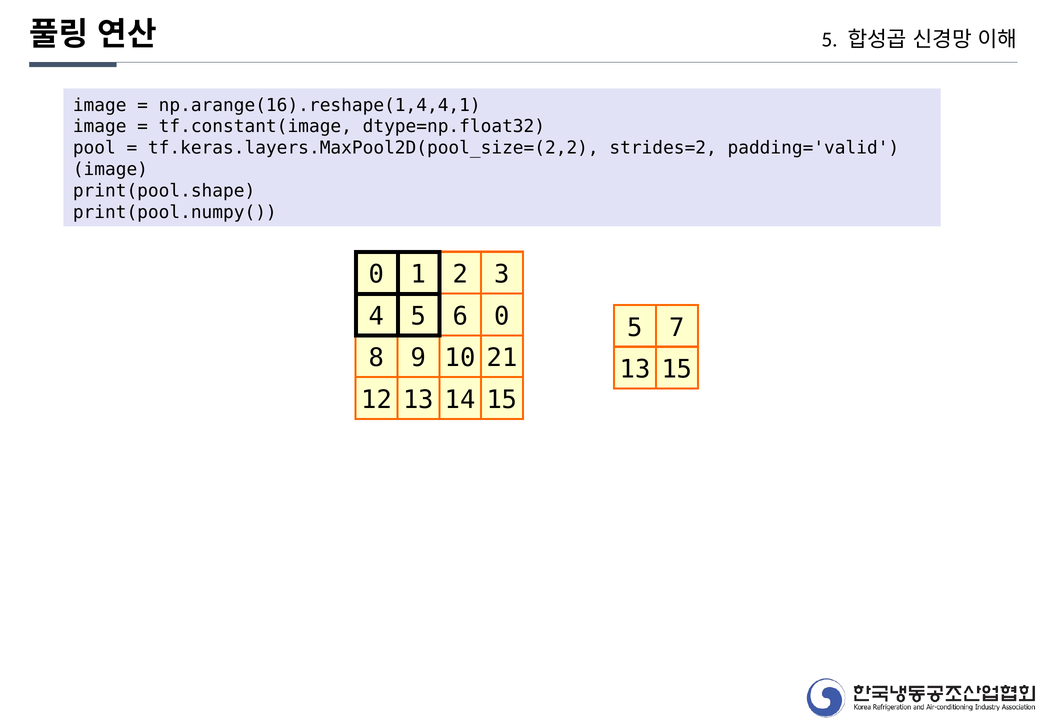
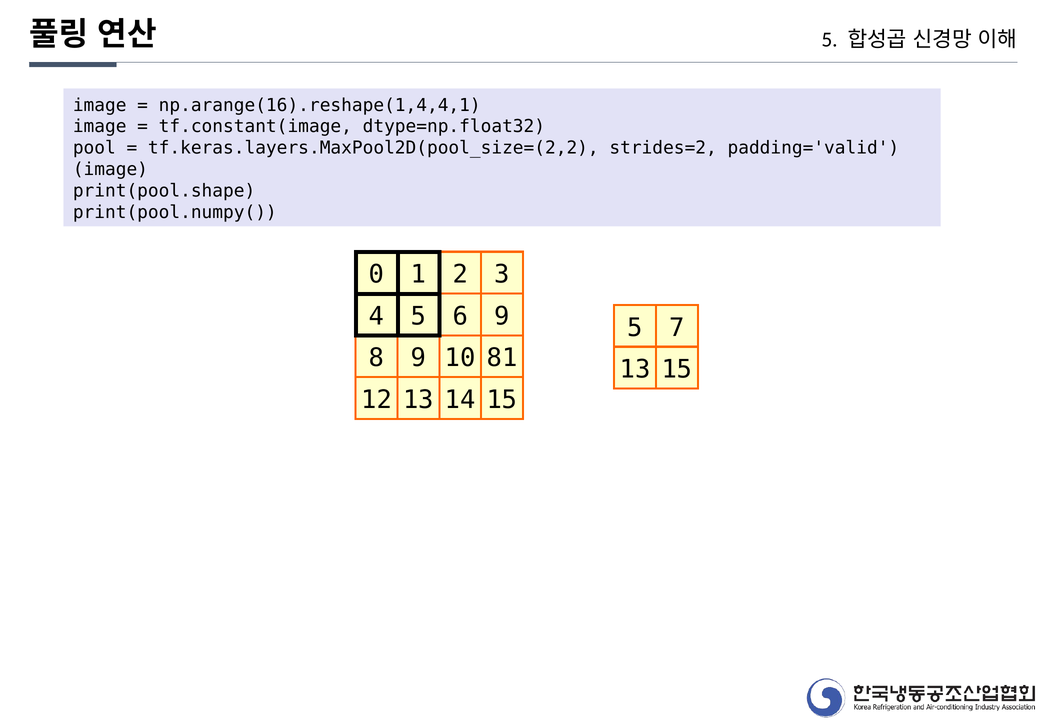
6 0: 0 -> 9
21: 21 -> 81
